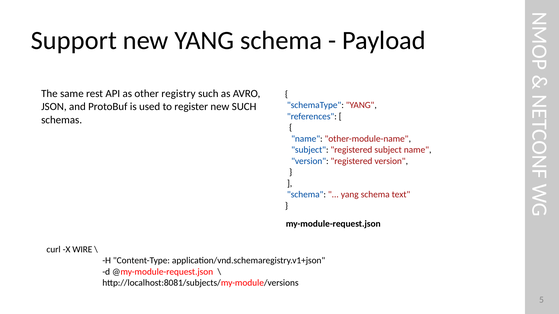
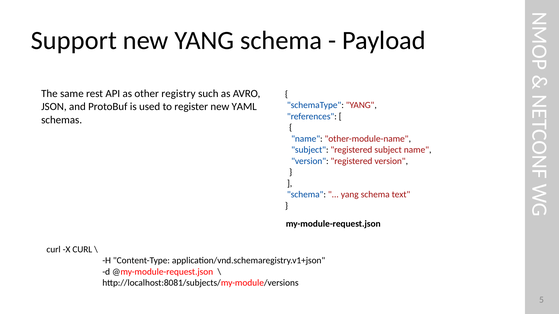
new SUCH: SUCH -> YAML
X WIRE: WIRE -> CURL
